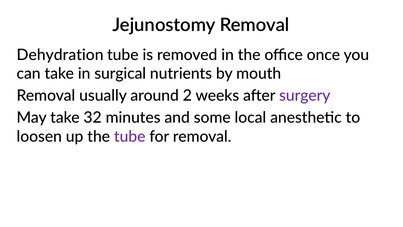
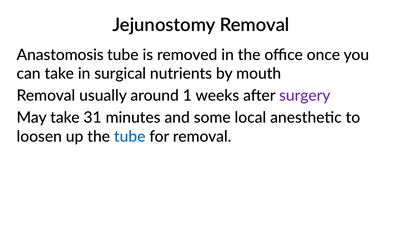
Dehydration: Dehydration -> Anastomosis
2: 2 -> 1
32: 32 -> 31
tube at (130, 136) colour: purple -> blue
